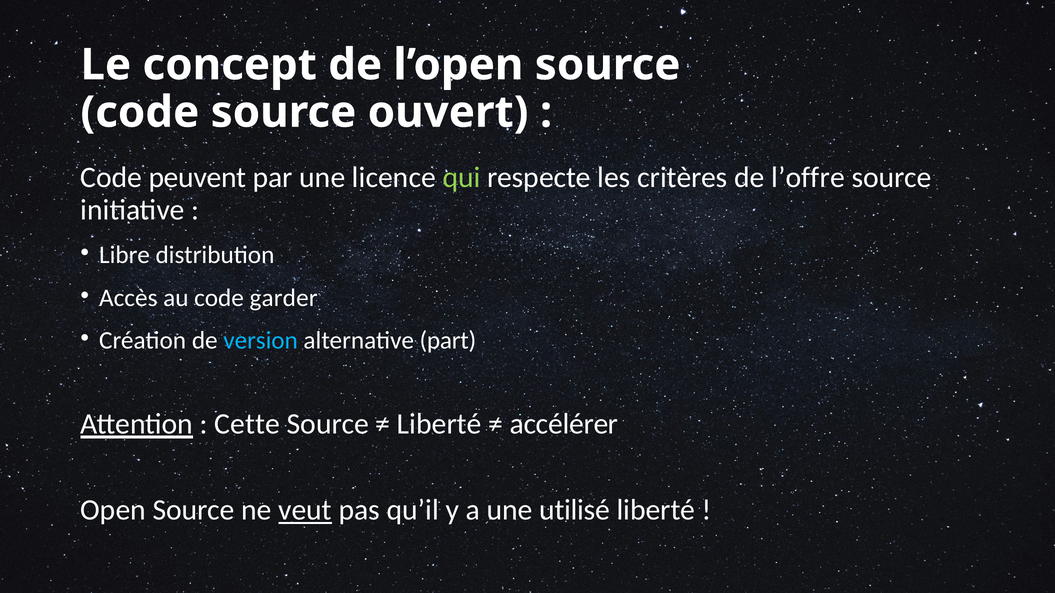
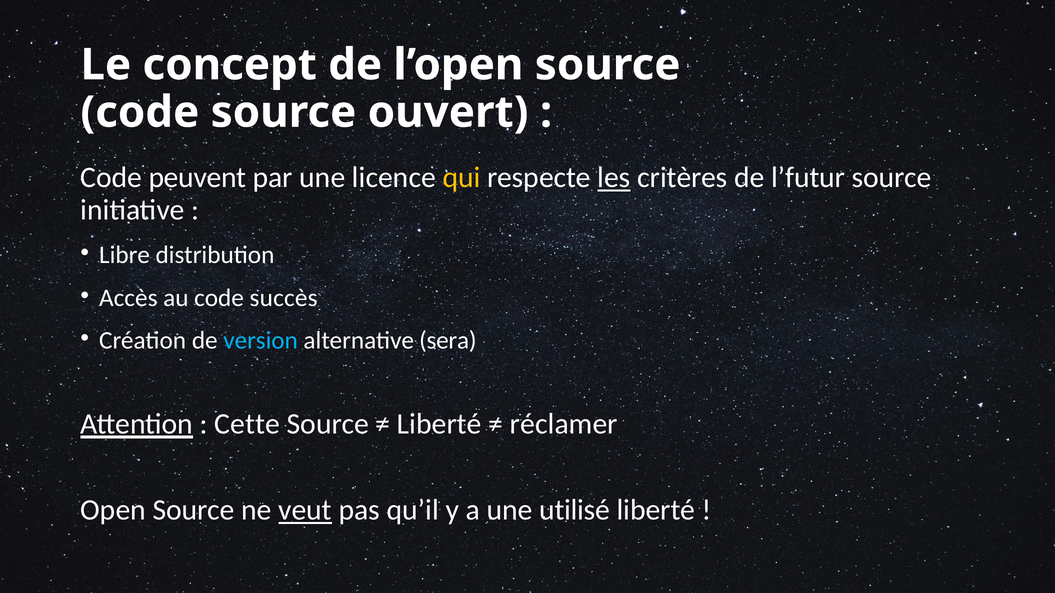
qui colour: light green -> yellow
les underline: none -> present
l’offre: l’offre -> l’futur
garder: garder -> succès
part: part -> sera
accélérer: accélérer -> réclamer
